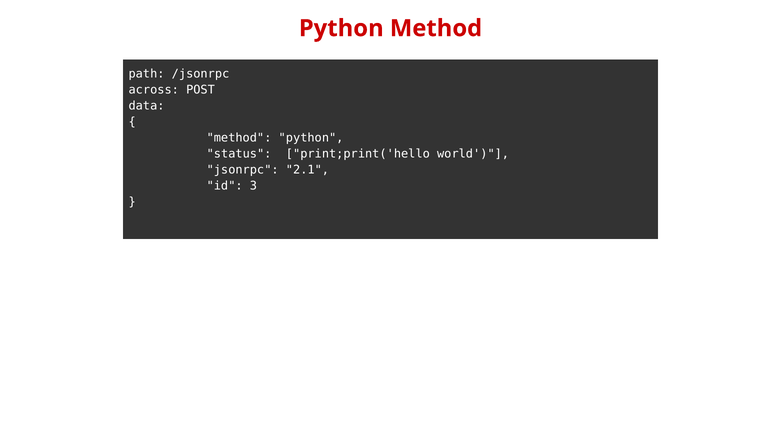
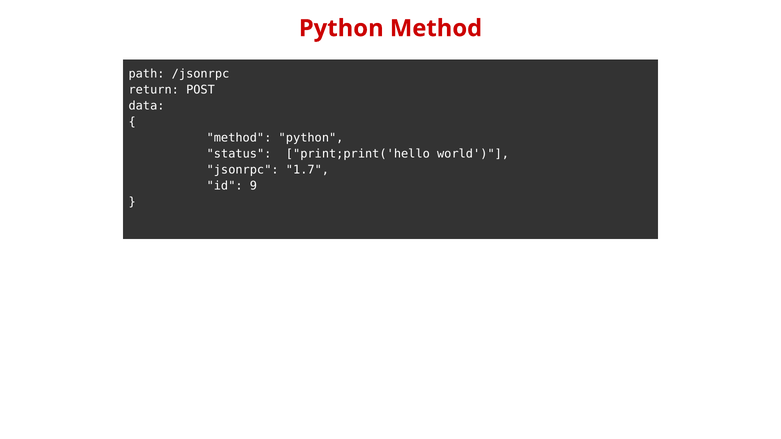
across: across -> return
2.1: 2.1 -> 1.7
3: 3 -> 9
